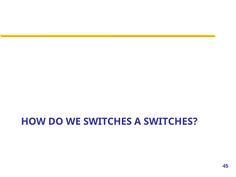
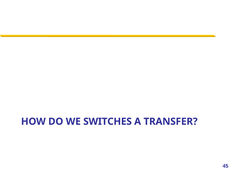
A SWITCHES: SWITCHES -> TRANSFER
